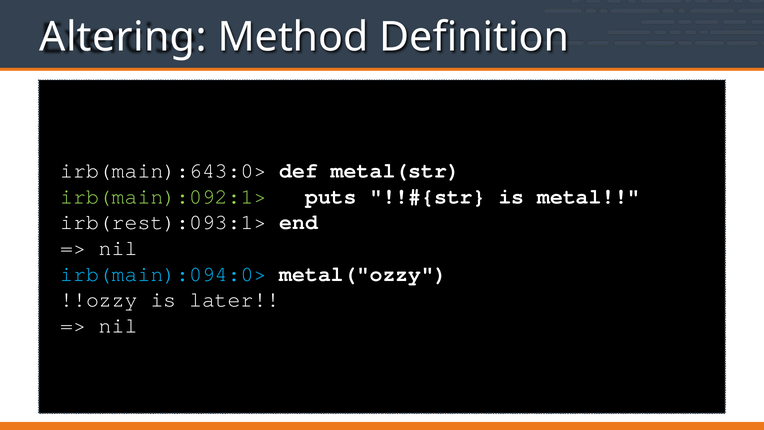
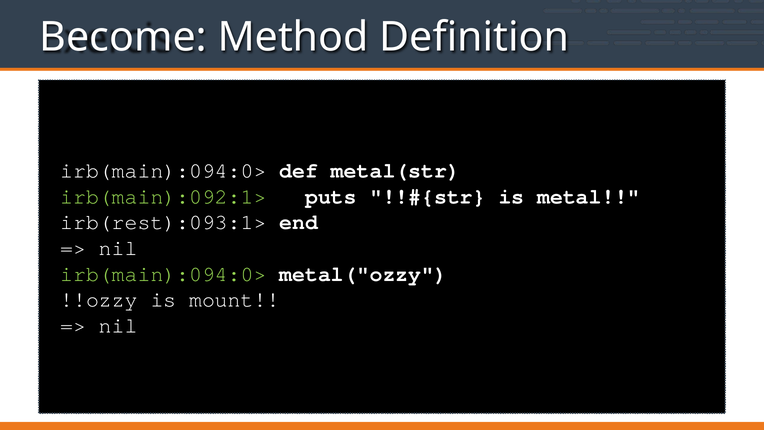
Altering: Altering -> Become
irb(main):643:0> at (163, 171): irb(main):643:0> -> irb(main):094:0>
irb(main):094:0> at (163, 274) colour: light blue -> light green
later: later -> mount
